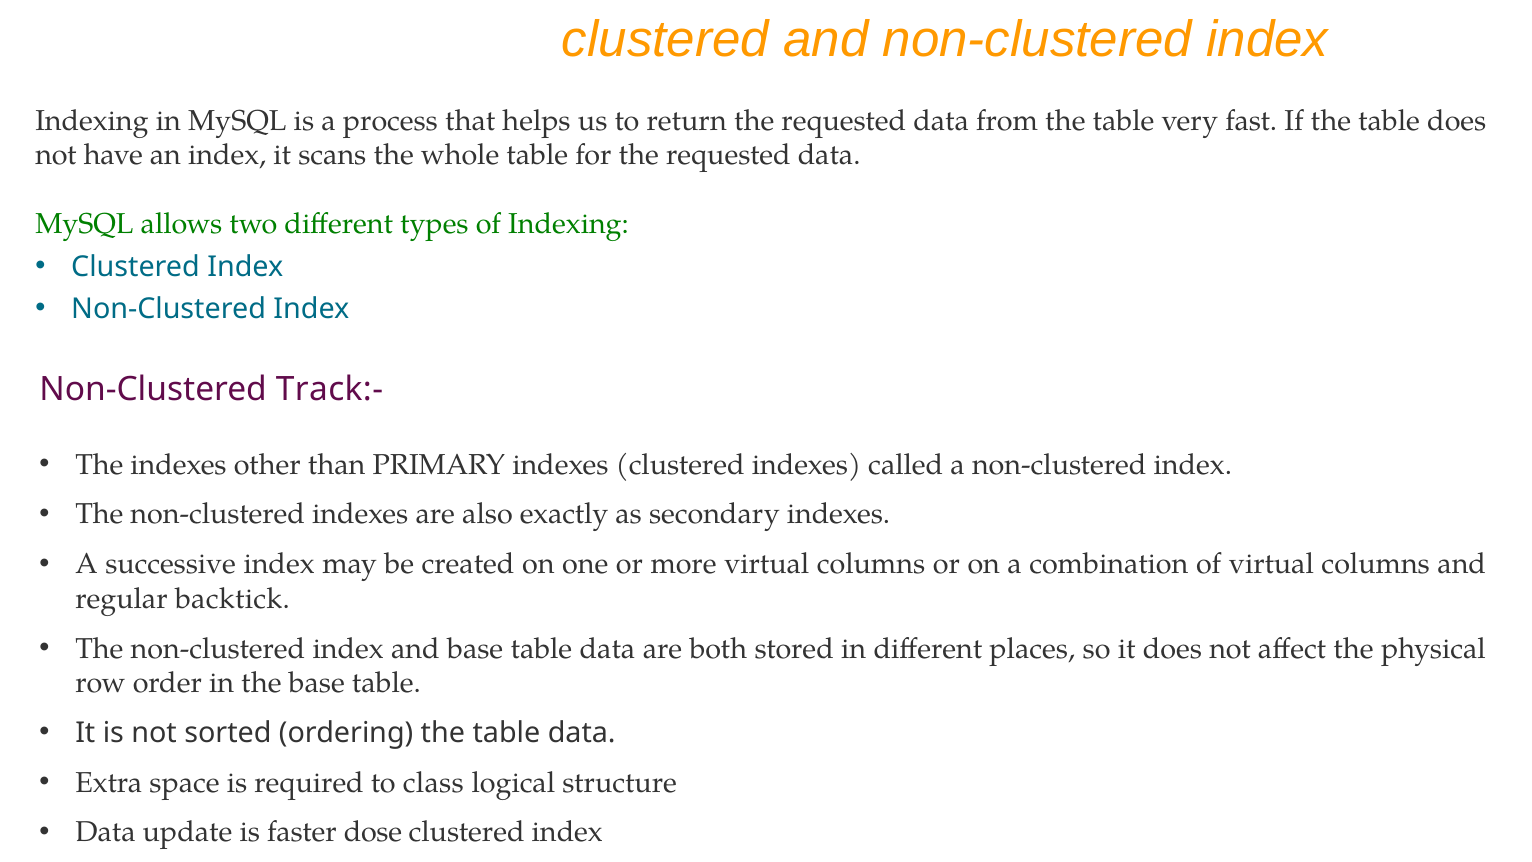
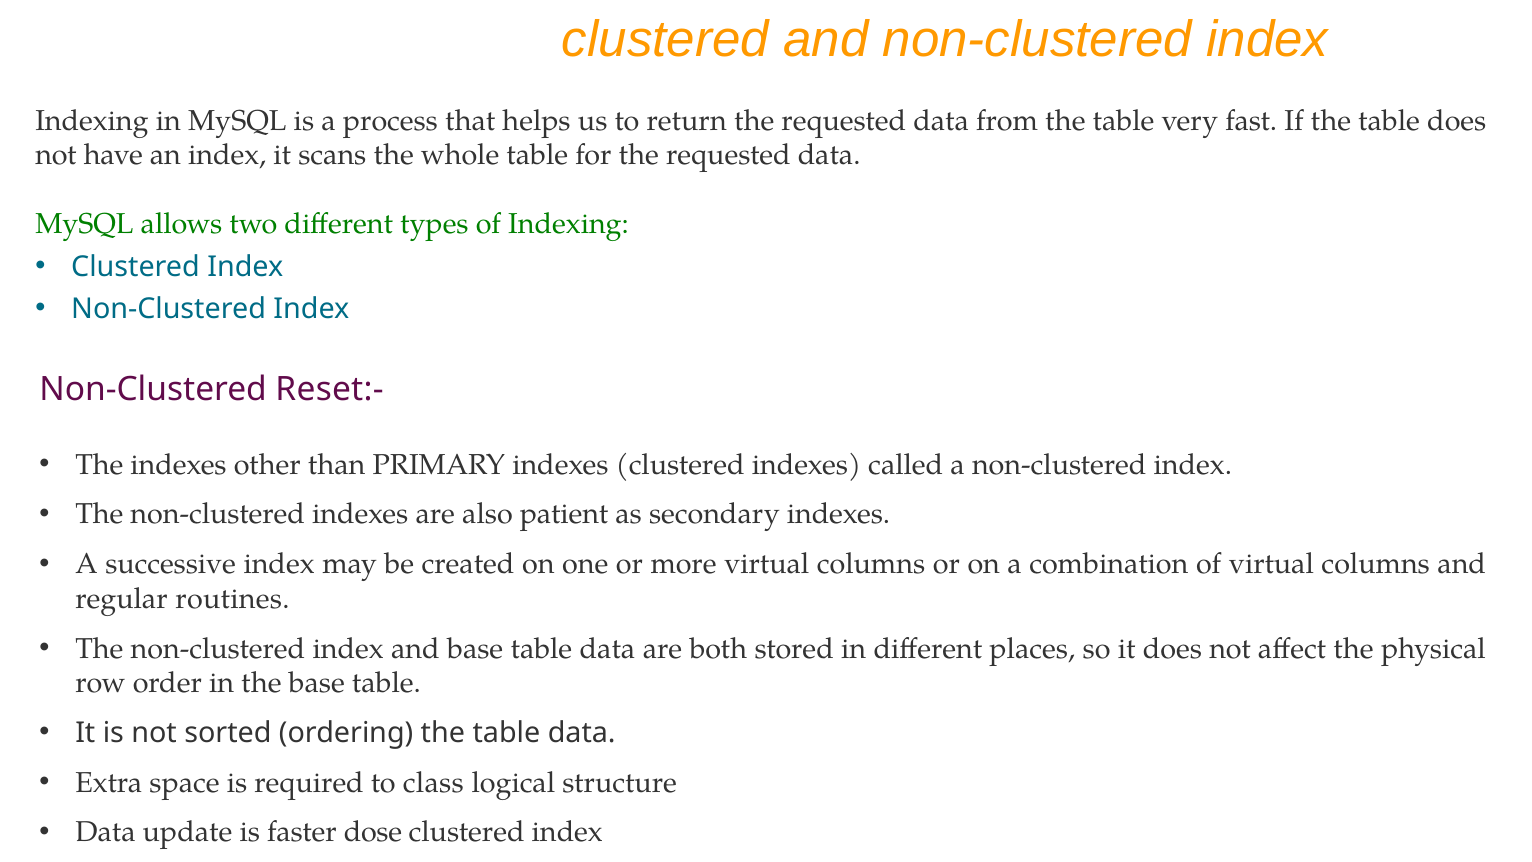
Track:-: Track:- -> Reset:-
exactly: exactly -> patient
backtick: backtick -> routines
